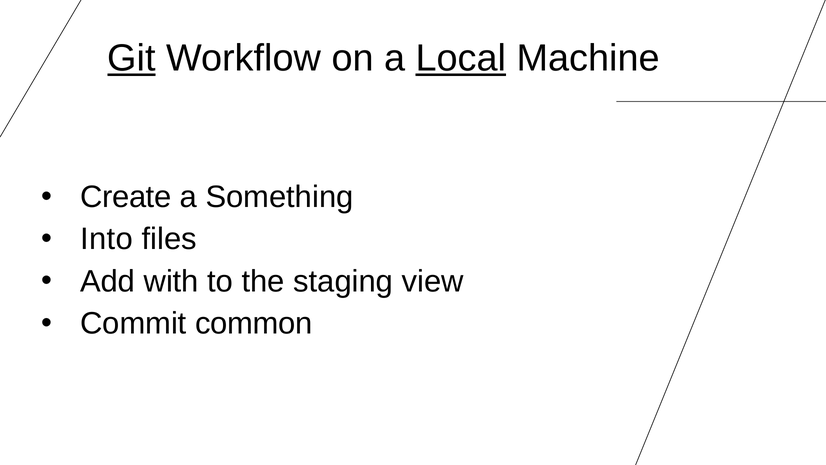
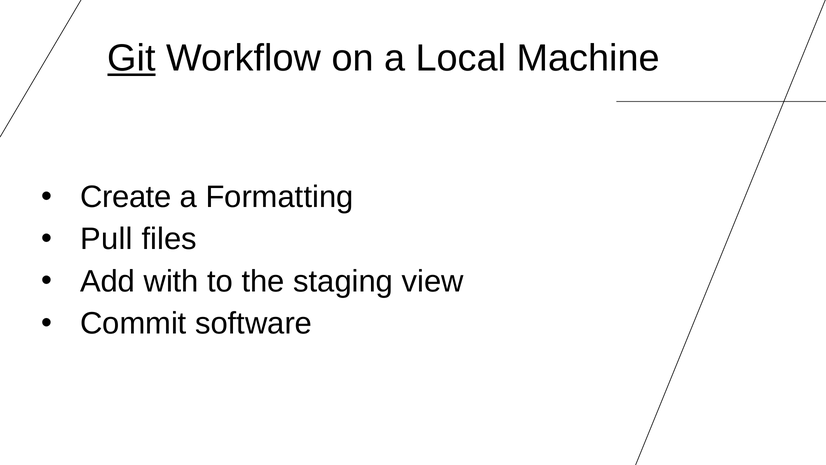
Local underline: present -> none
Something: Something -> Formatting
Into: Into -> Pull
common: common -> software
